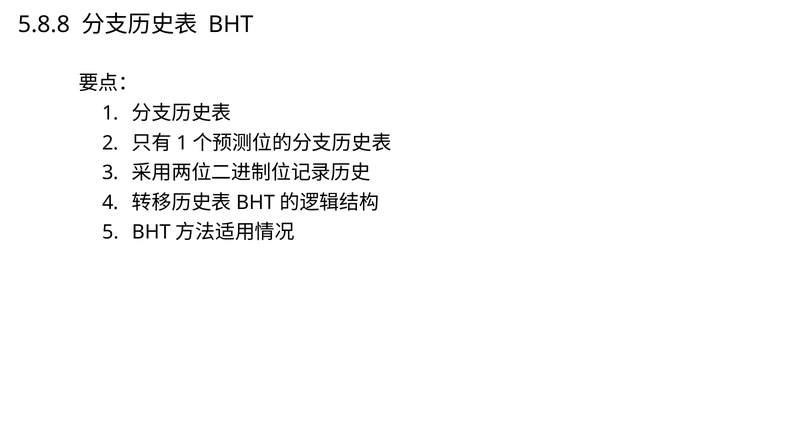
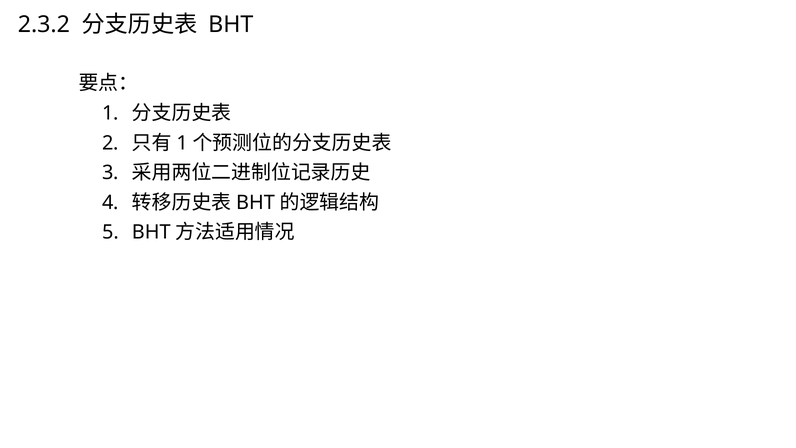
5.8.8: 5.8.8 -> 2.3.2
